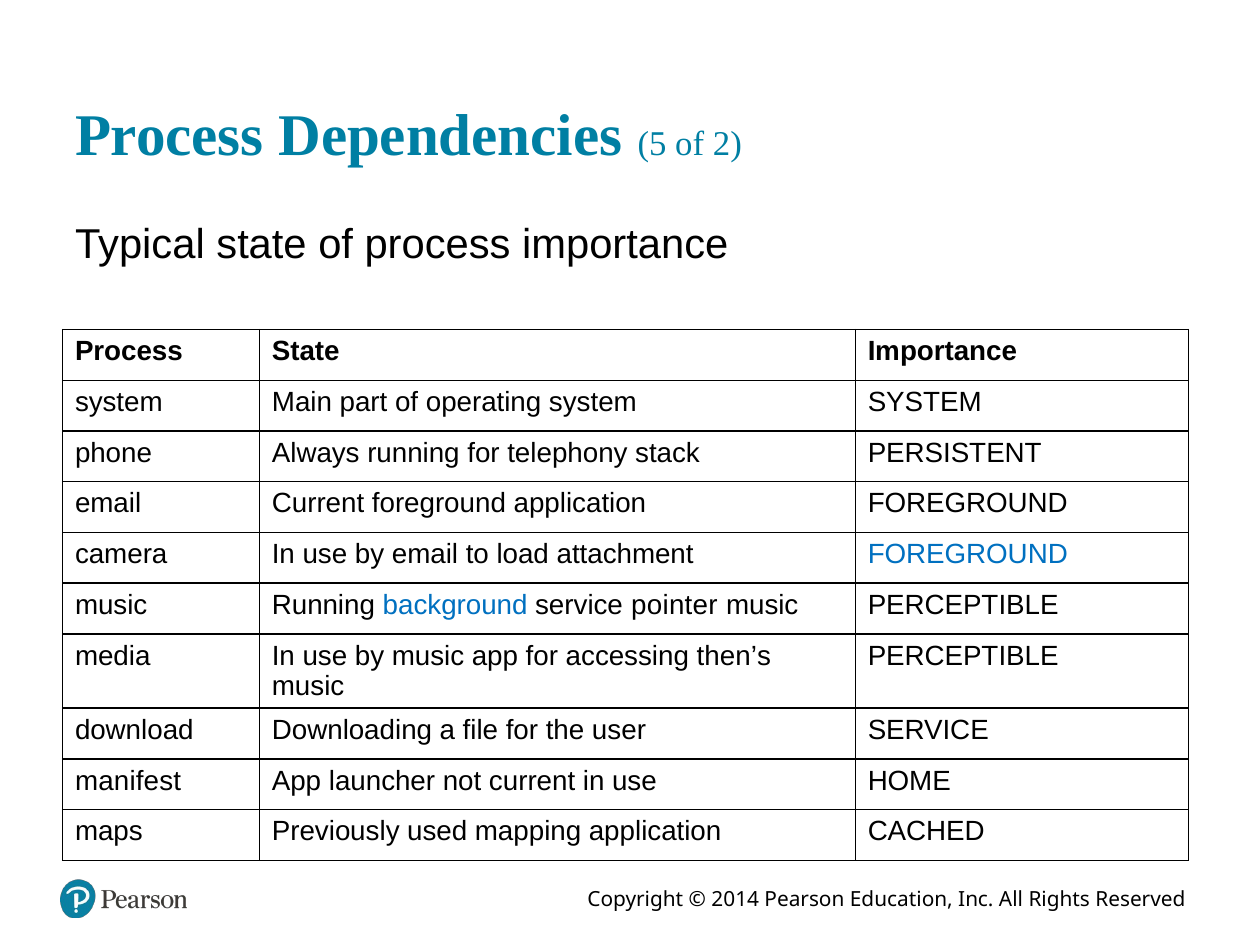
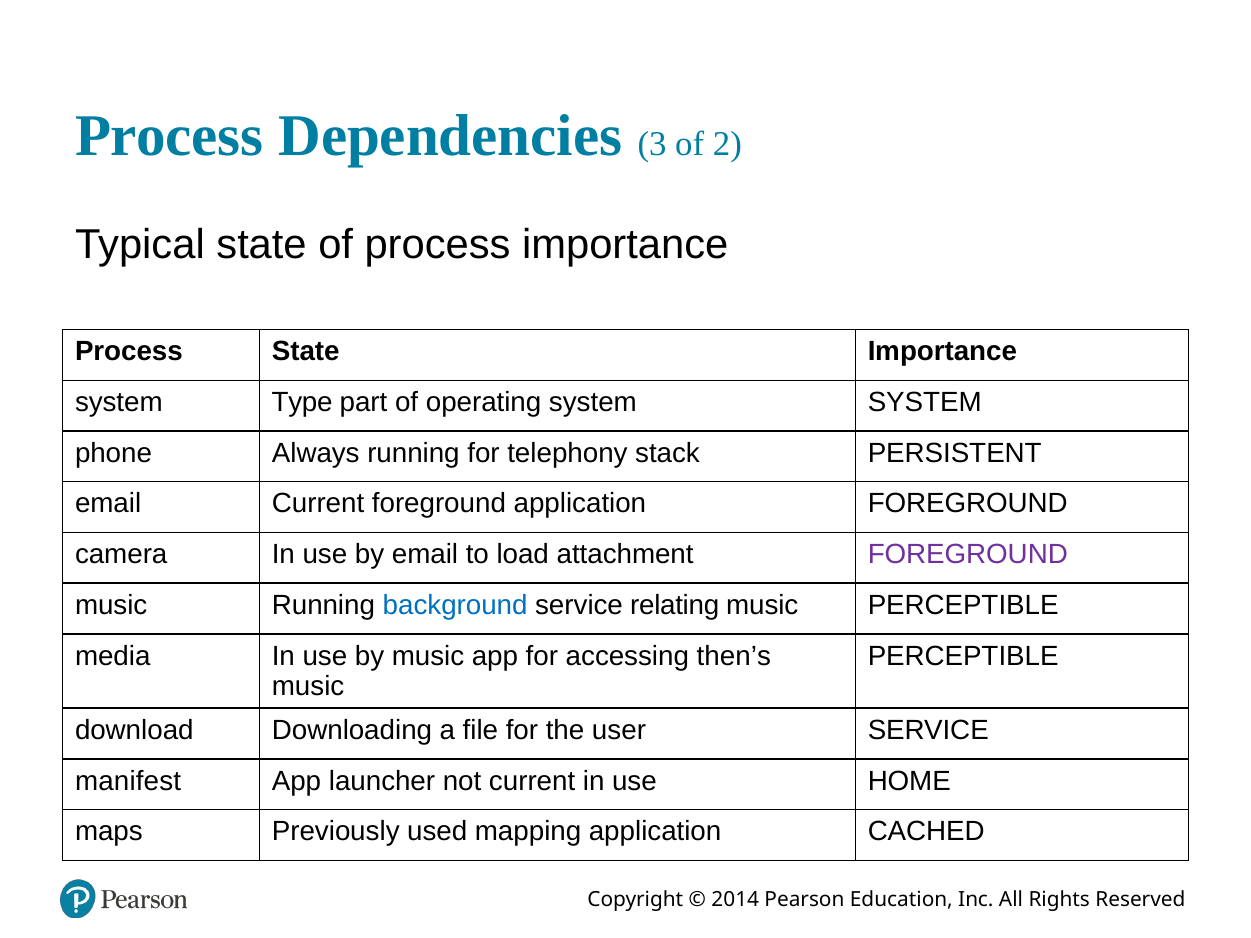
5: 5 -> 3
Main: Main -> Type
FOREGROUND at (968, 555) colour: blue -> purple
pointer: pointer -> relating
